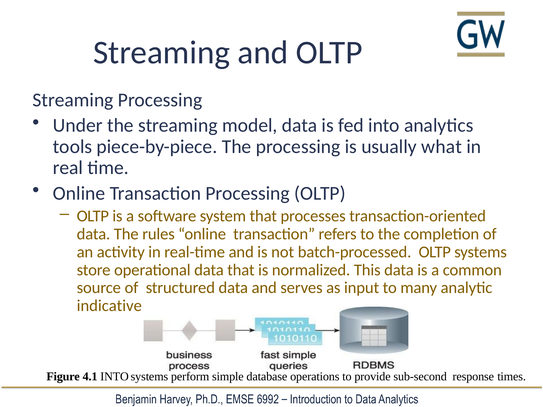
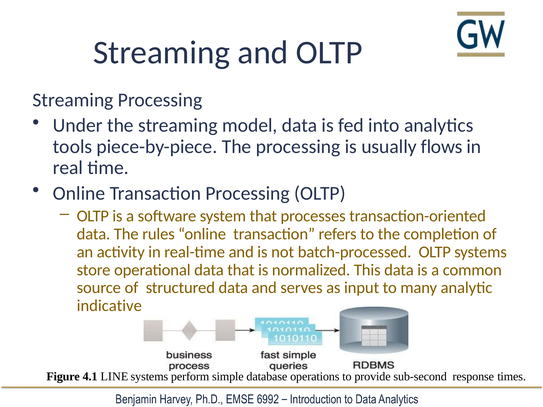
what: what -> flows
4.1 INTO: INTO -> LINE
